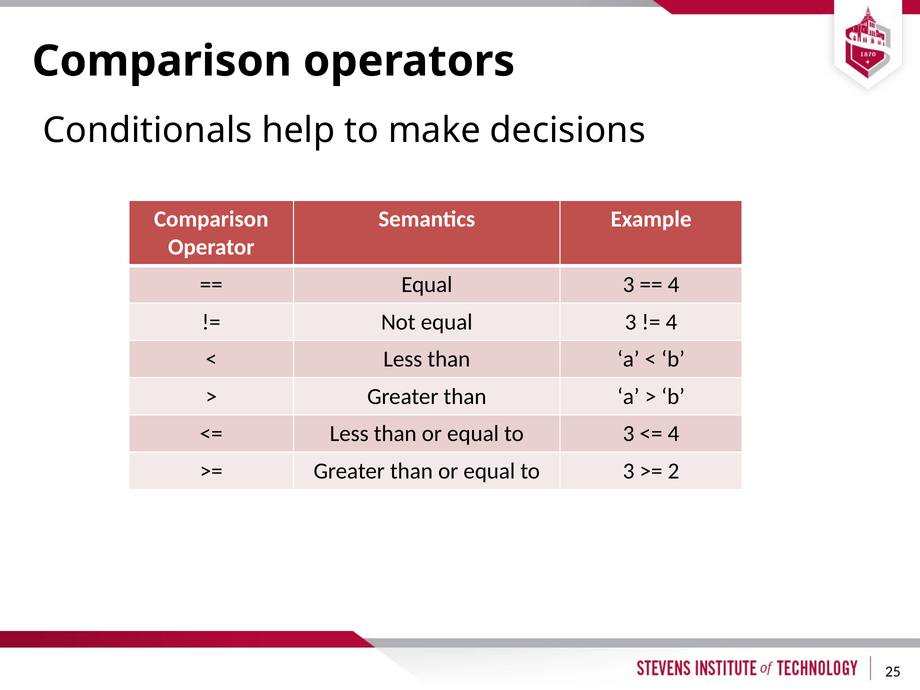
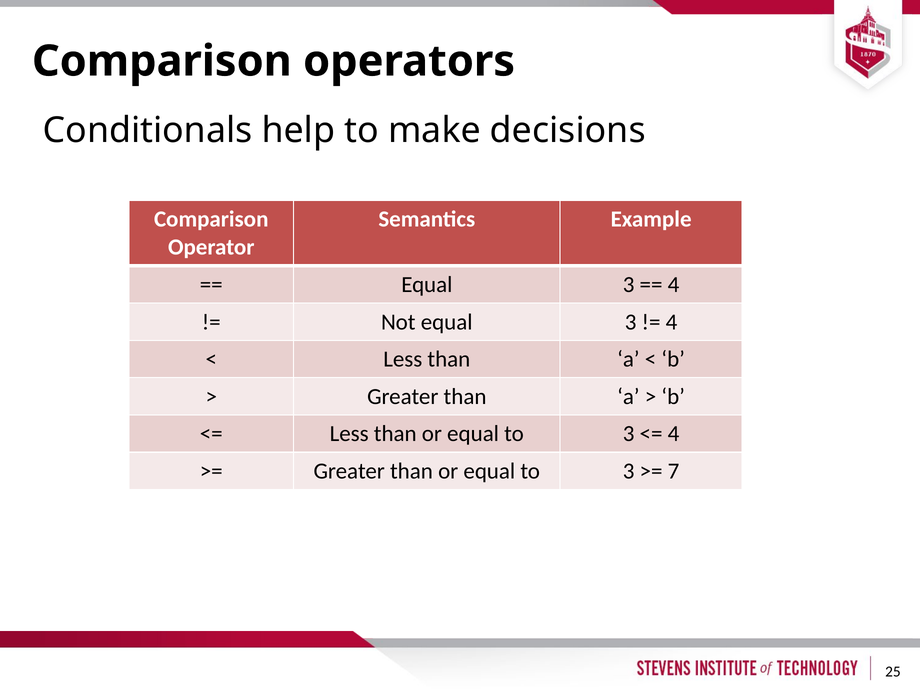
2: 2 -> 7
